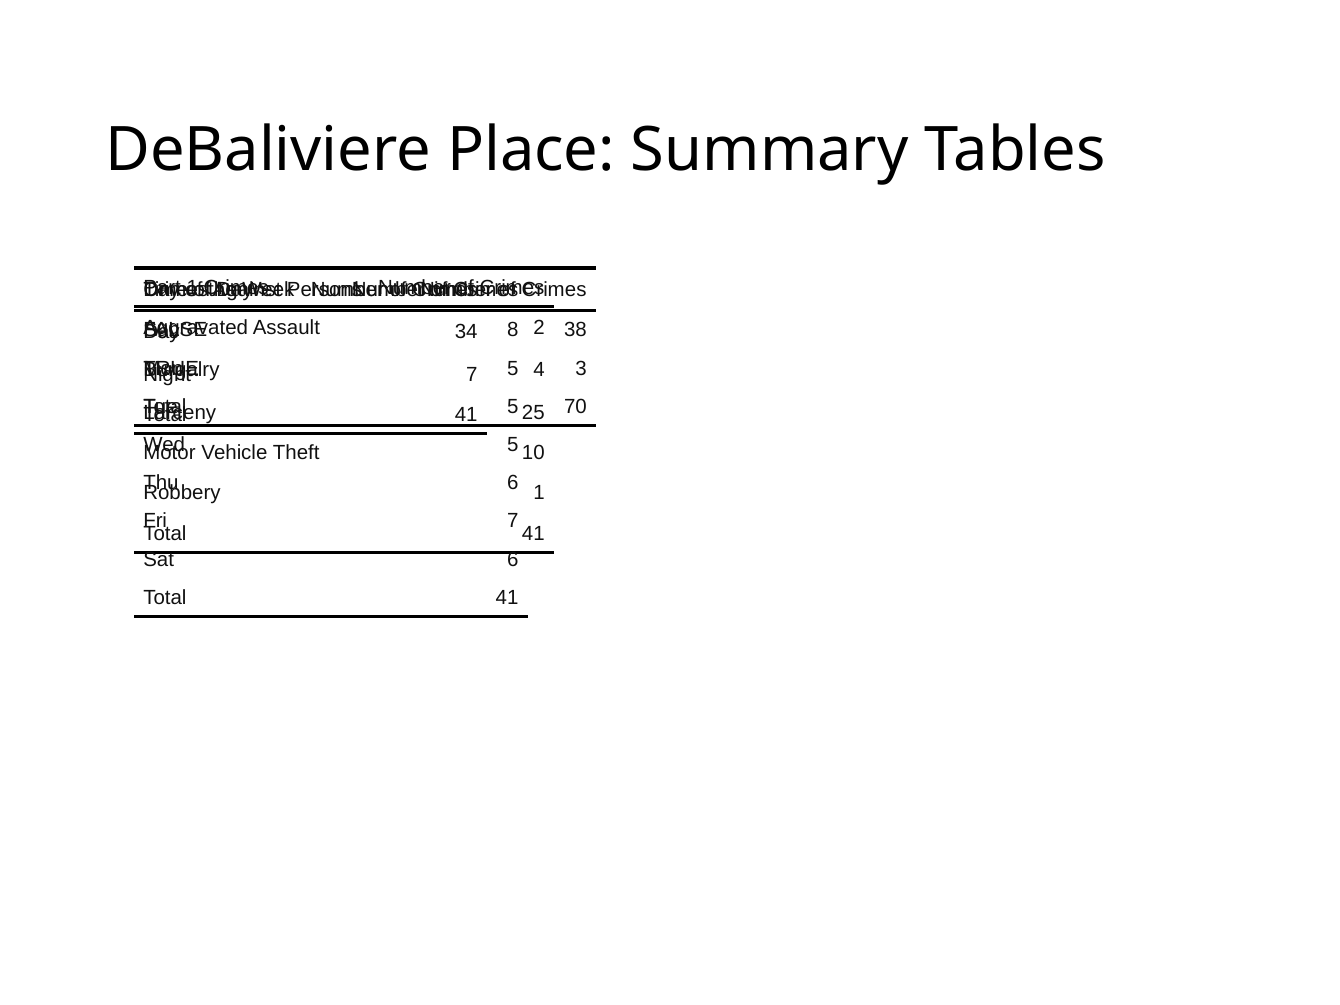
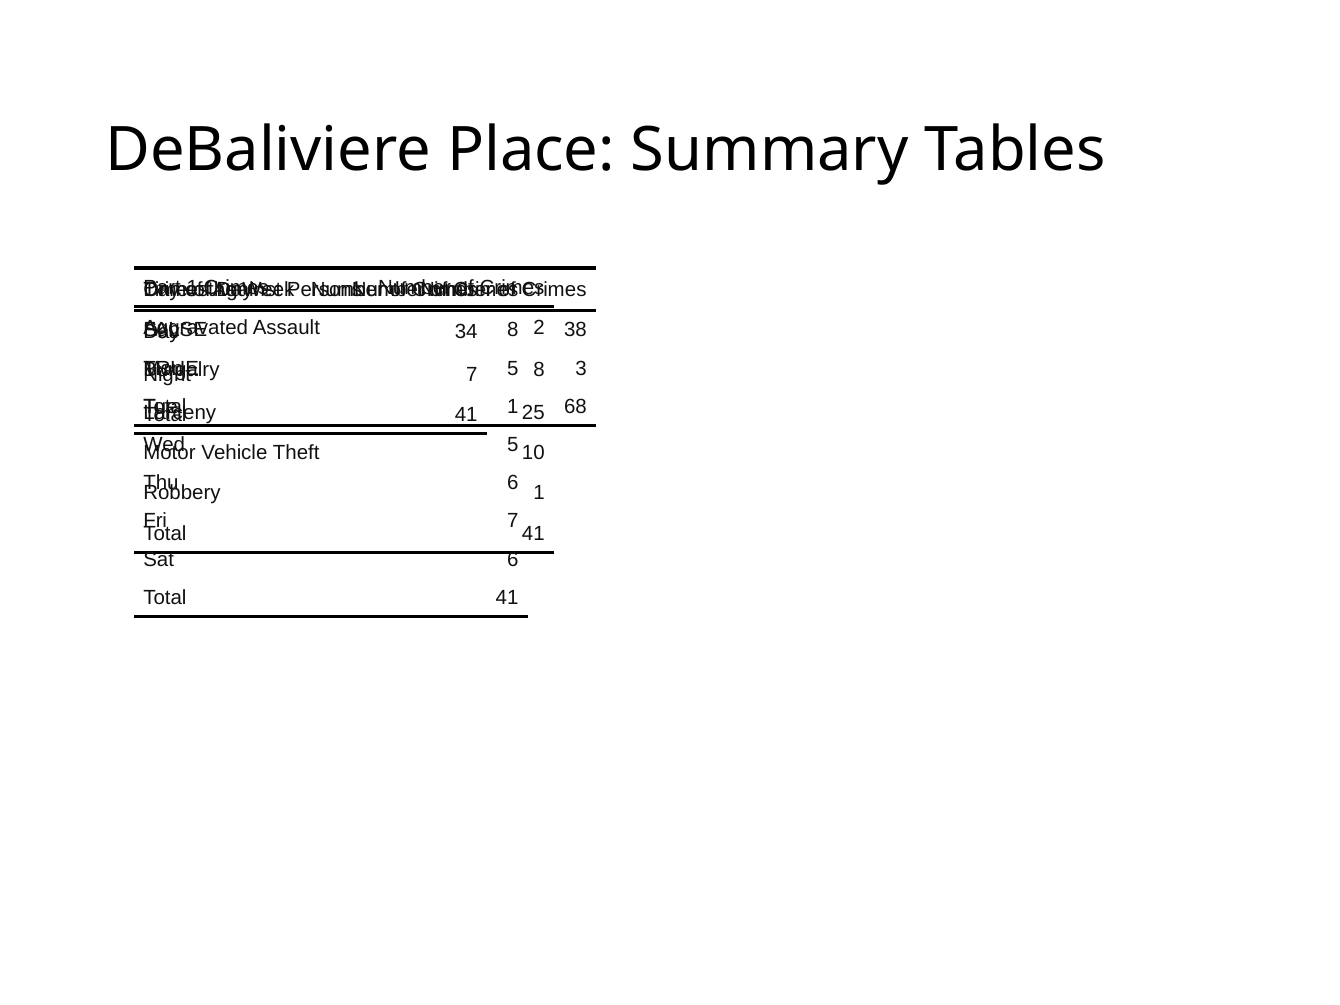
4 at (539, 370): 4 -> 8
5 at (513, 407): 5 -> 1
70: 70 -> 68
